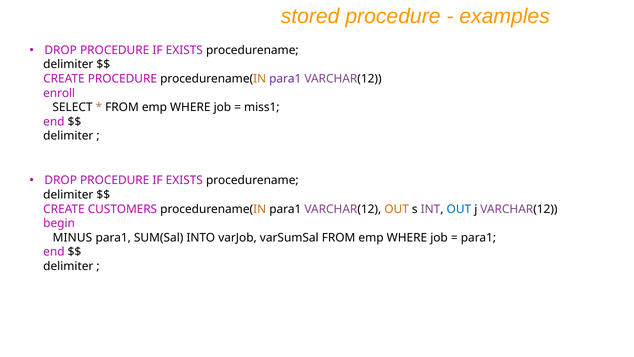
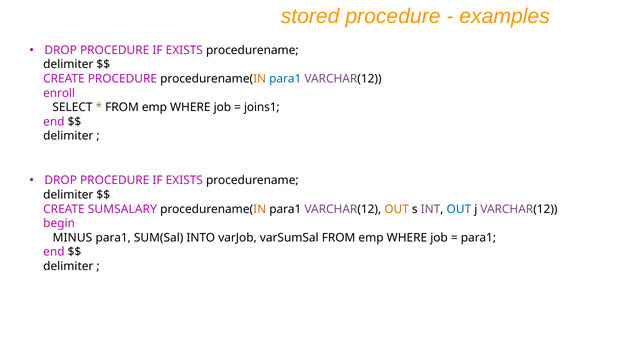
para1 at (285, 79) colour: purple -> blue
miss1: miss1 -> joins1
CUSTOMERS: CUSTOMERS -> SUMSALARY
